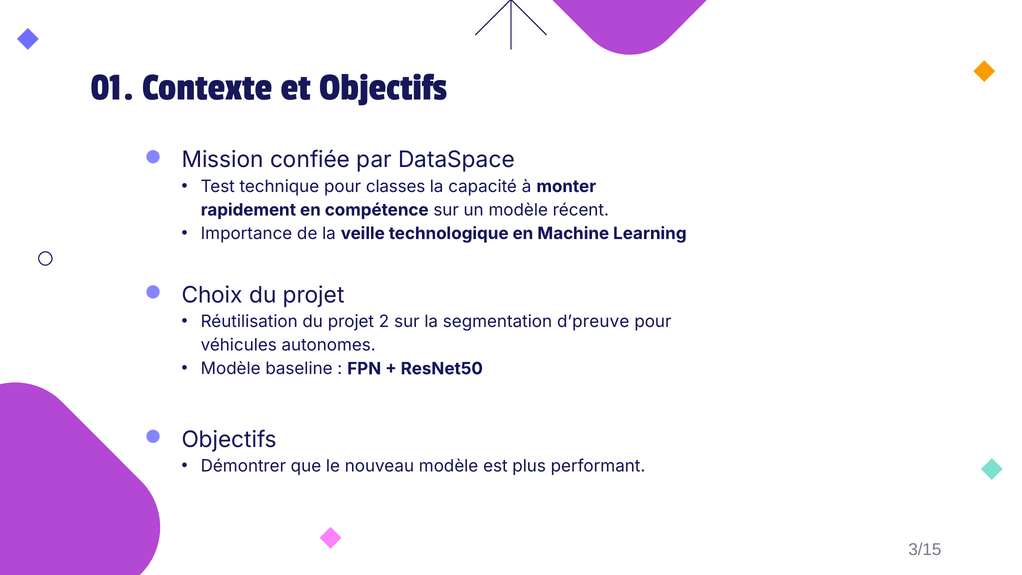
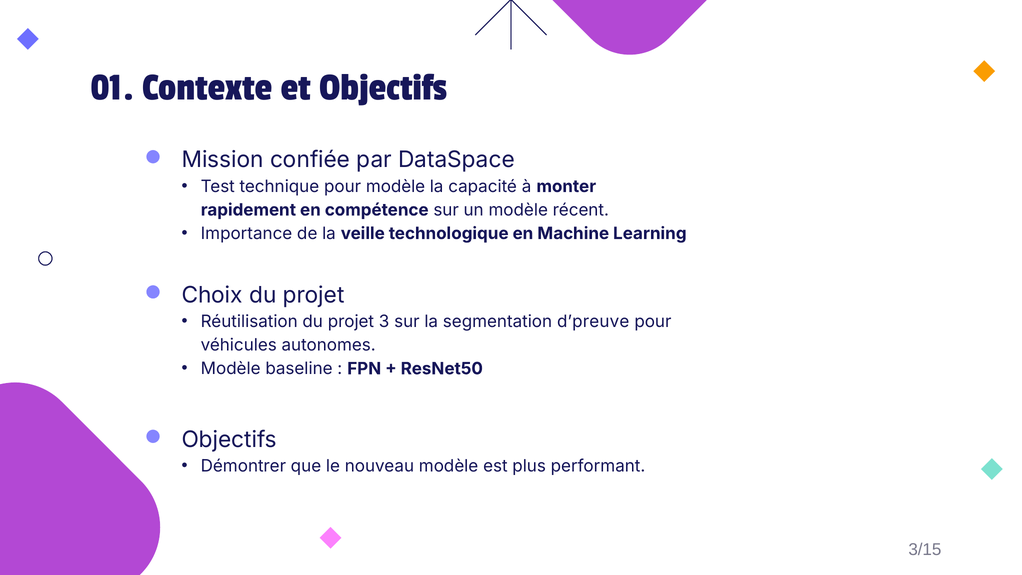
pour classes: classes -> modèle
2: 2 -> 3
